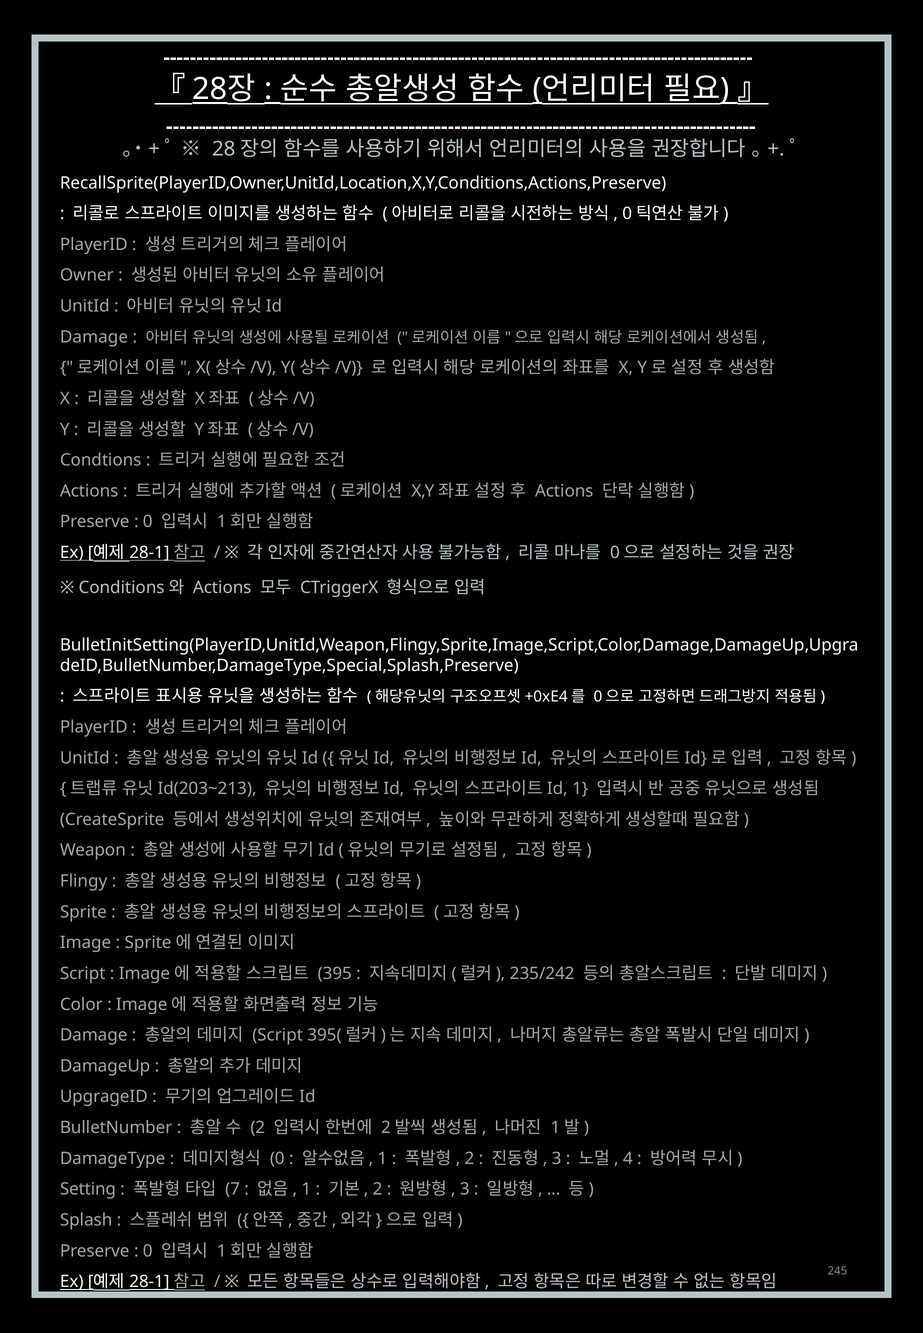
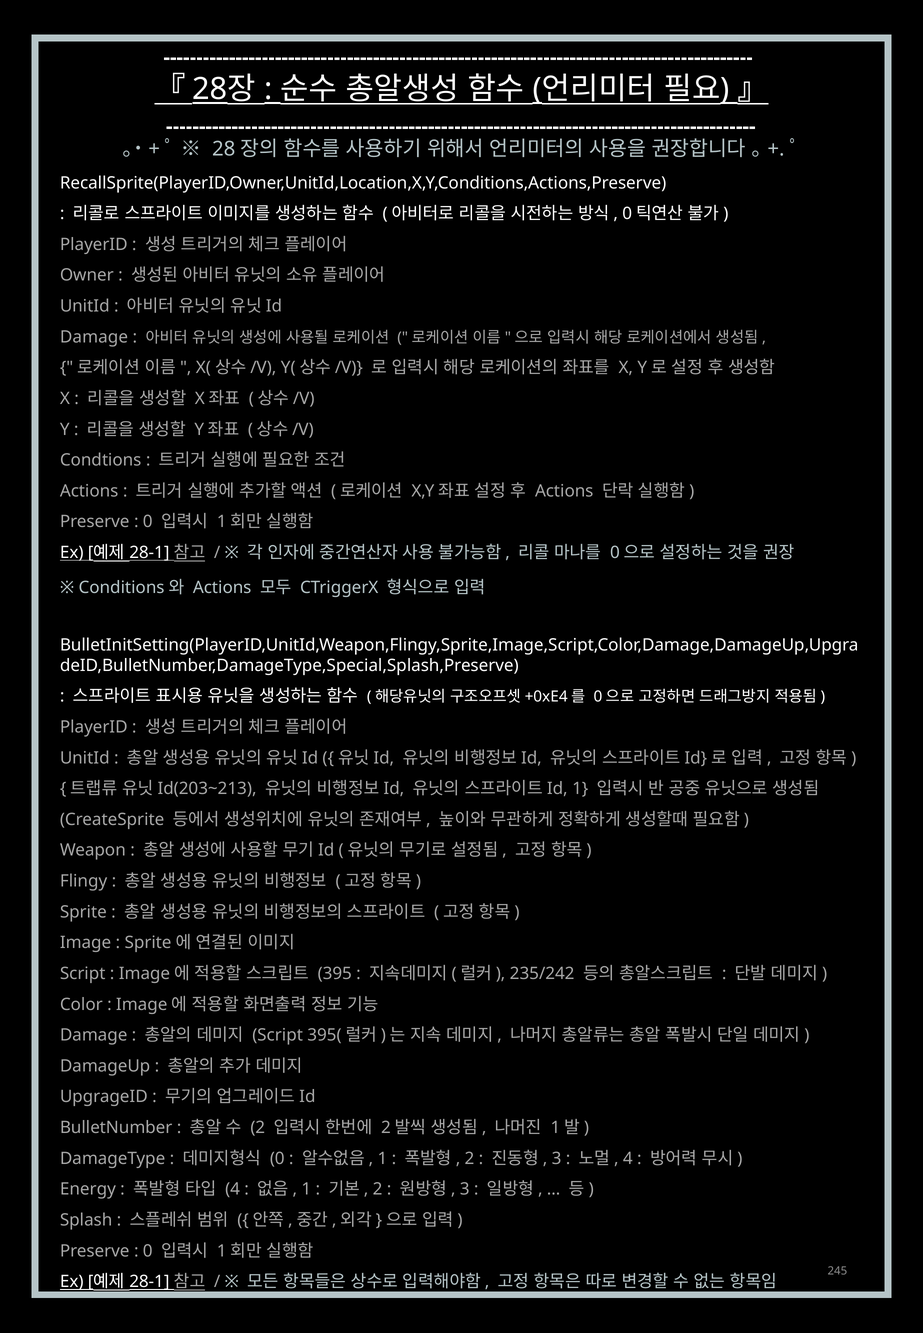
Setting: Setting -> Energy
7 at (233, 1189): 7 -> 4
